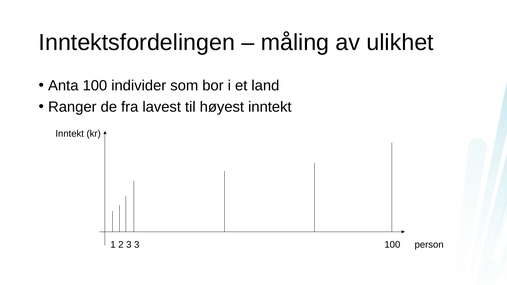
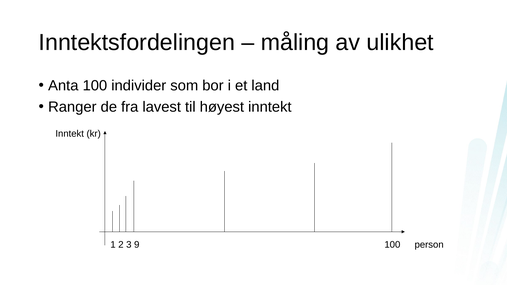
3 3: 3 -> 9
